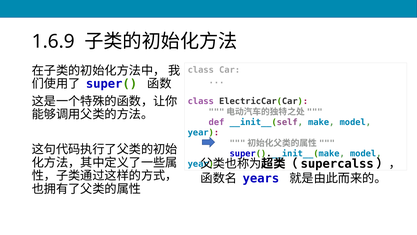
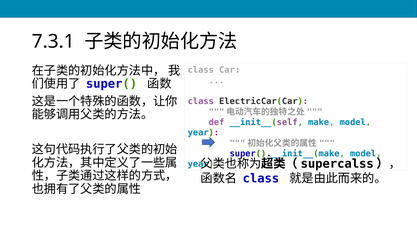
1.6.9: 1.6.9 -> 7.3.1
years at (261, 178): years -> class
